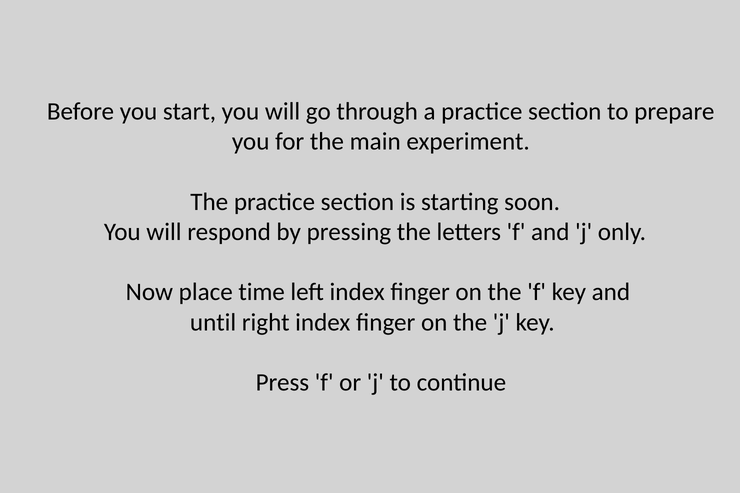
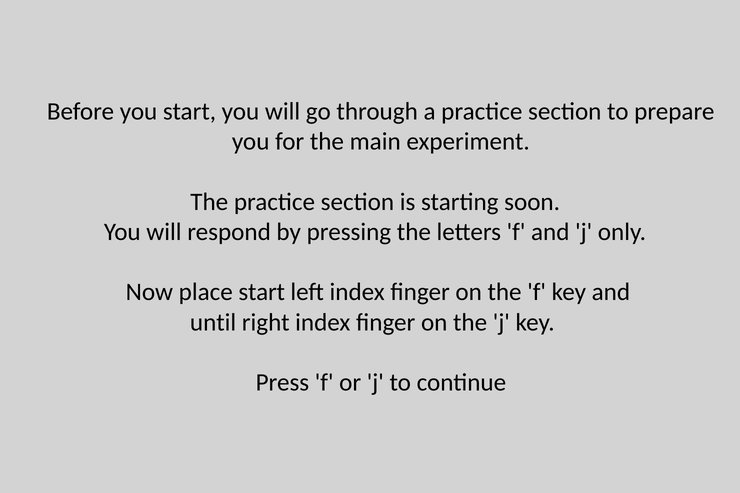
place time: time -> start
